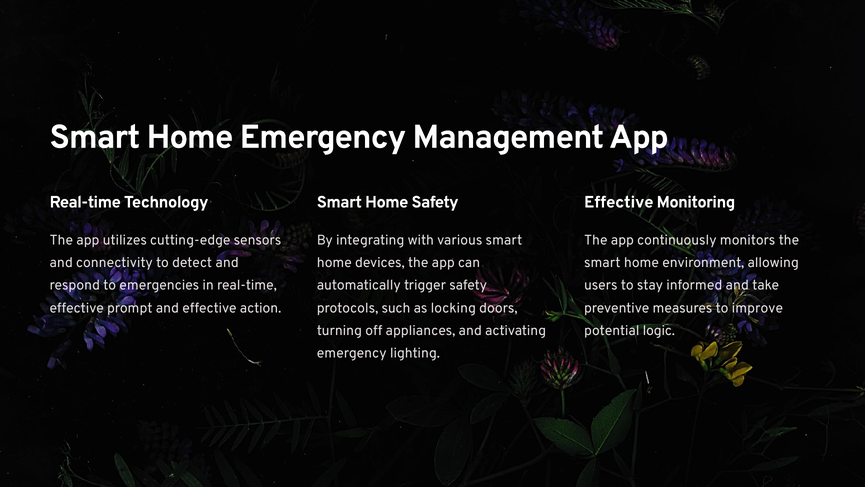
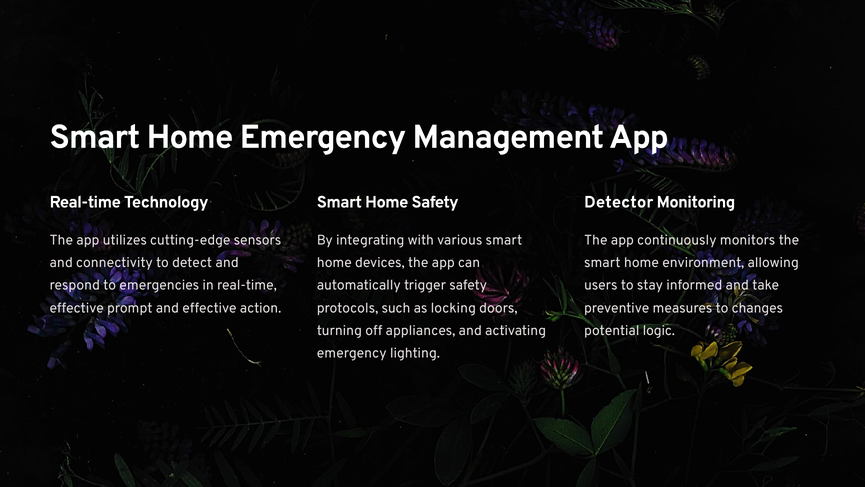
Effective at (619, 202): Effective -> Detector
improve: improve -> changes
